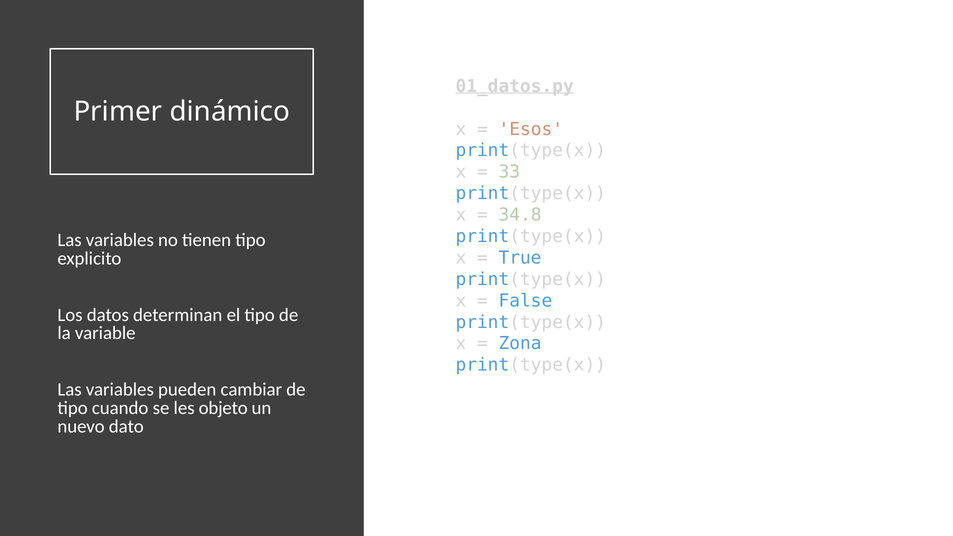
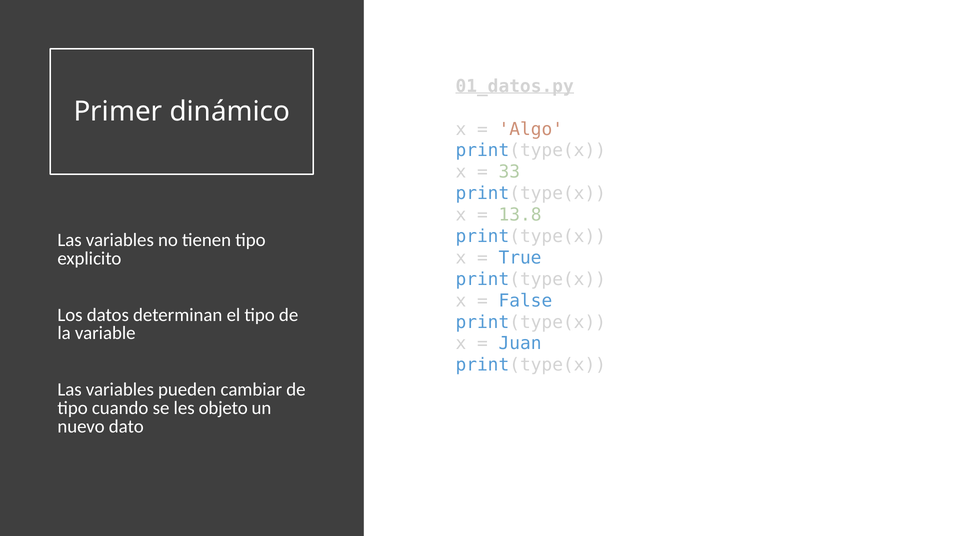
Esos: Esos -> Algo
34.8: 34.8 -> 13.8
Zona: Zona -> Juan
